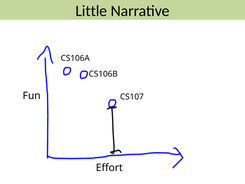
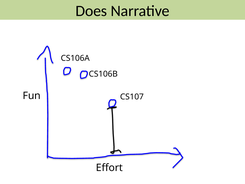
Little: Little -> Does
